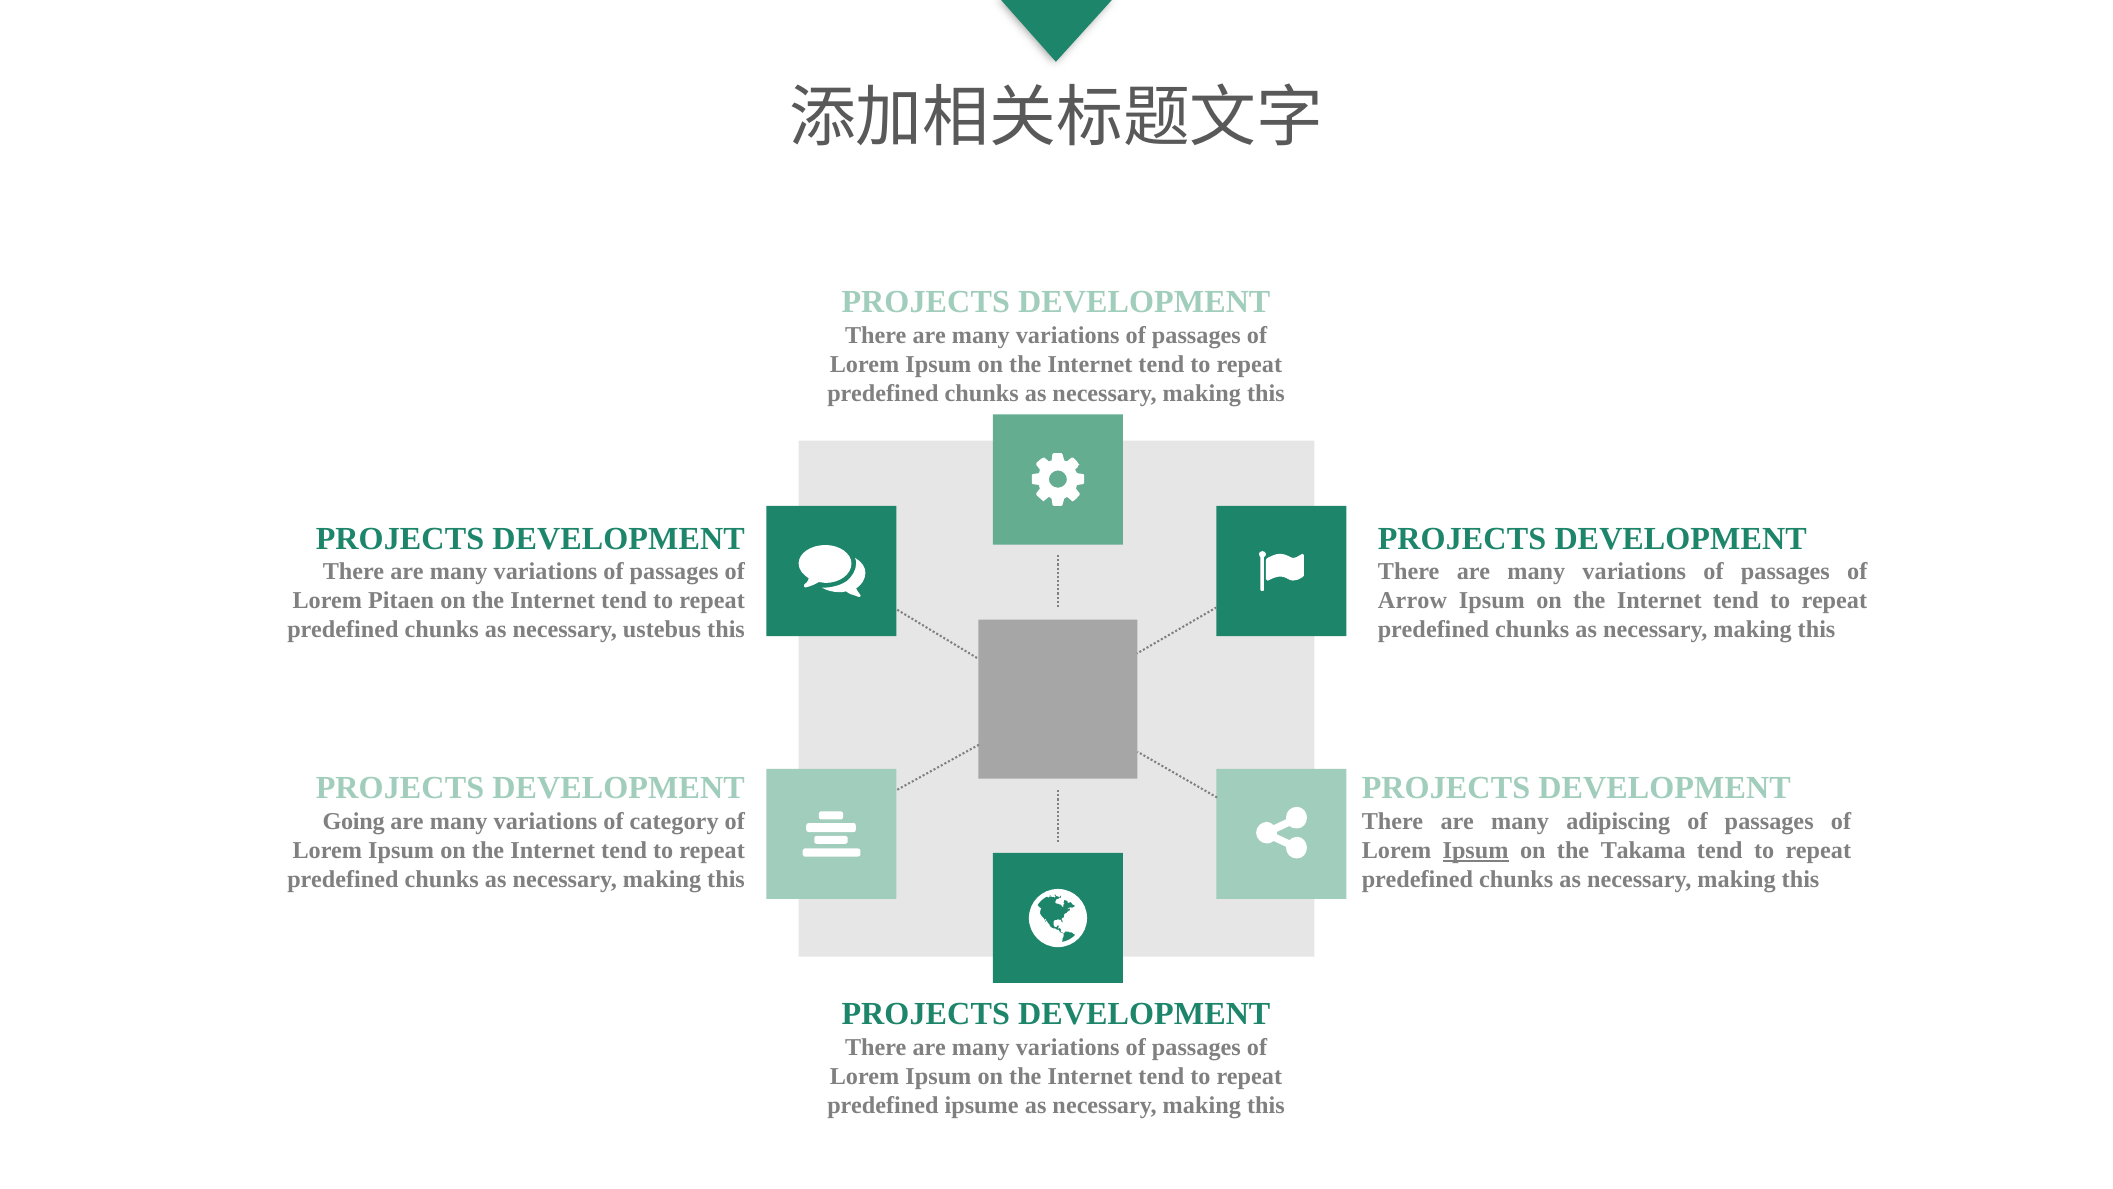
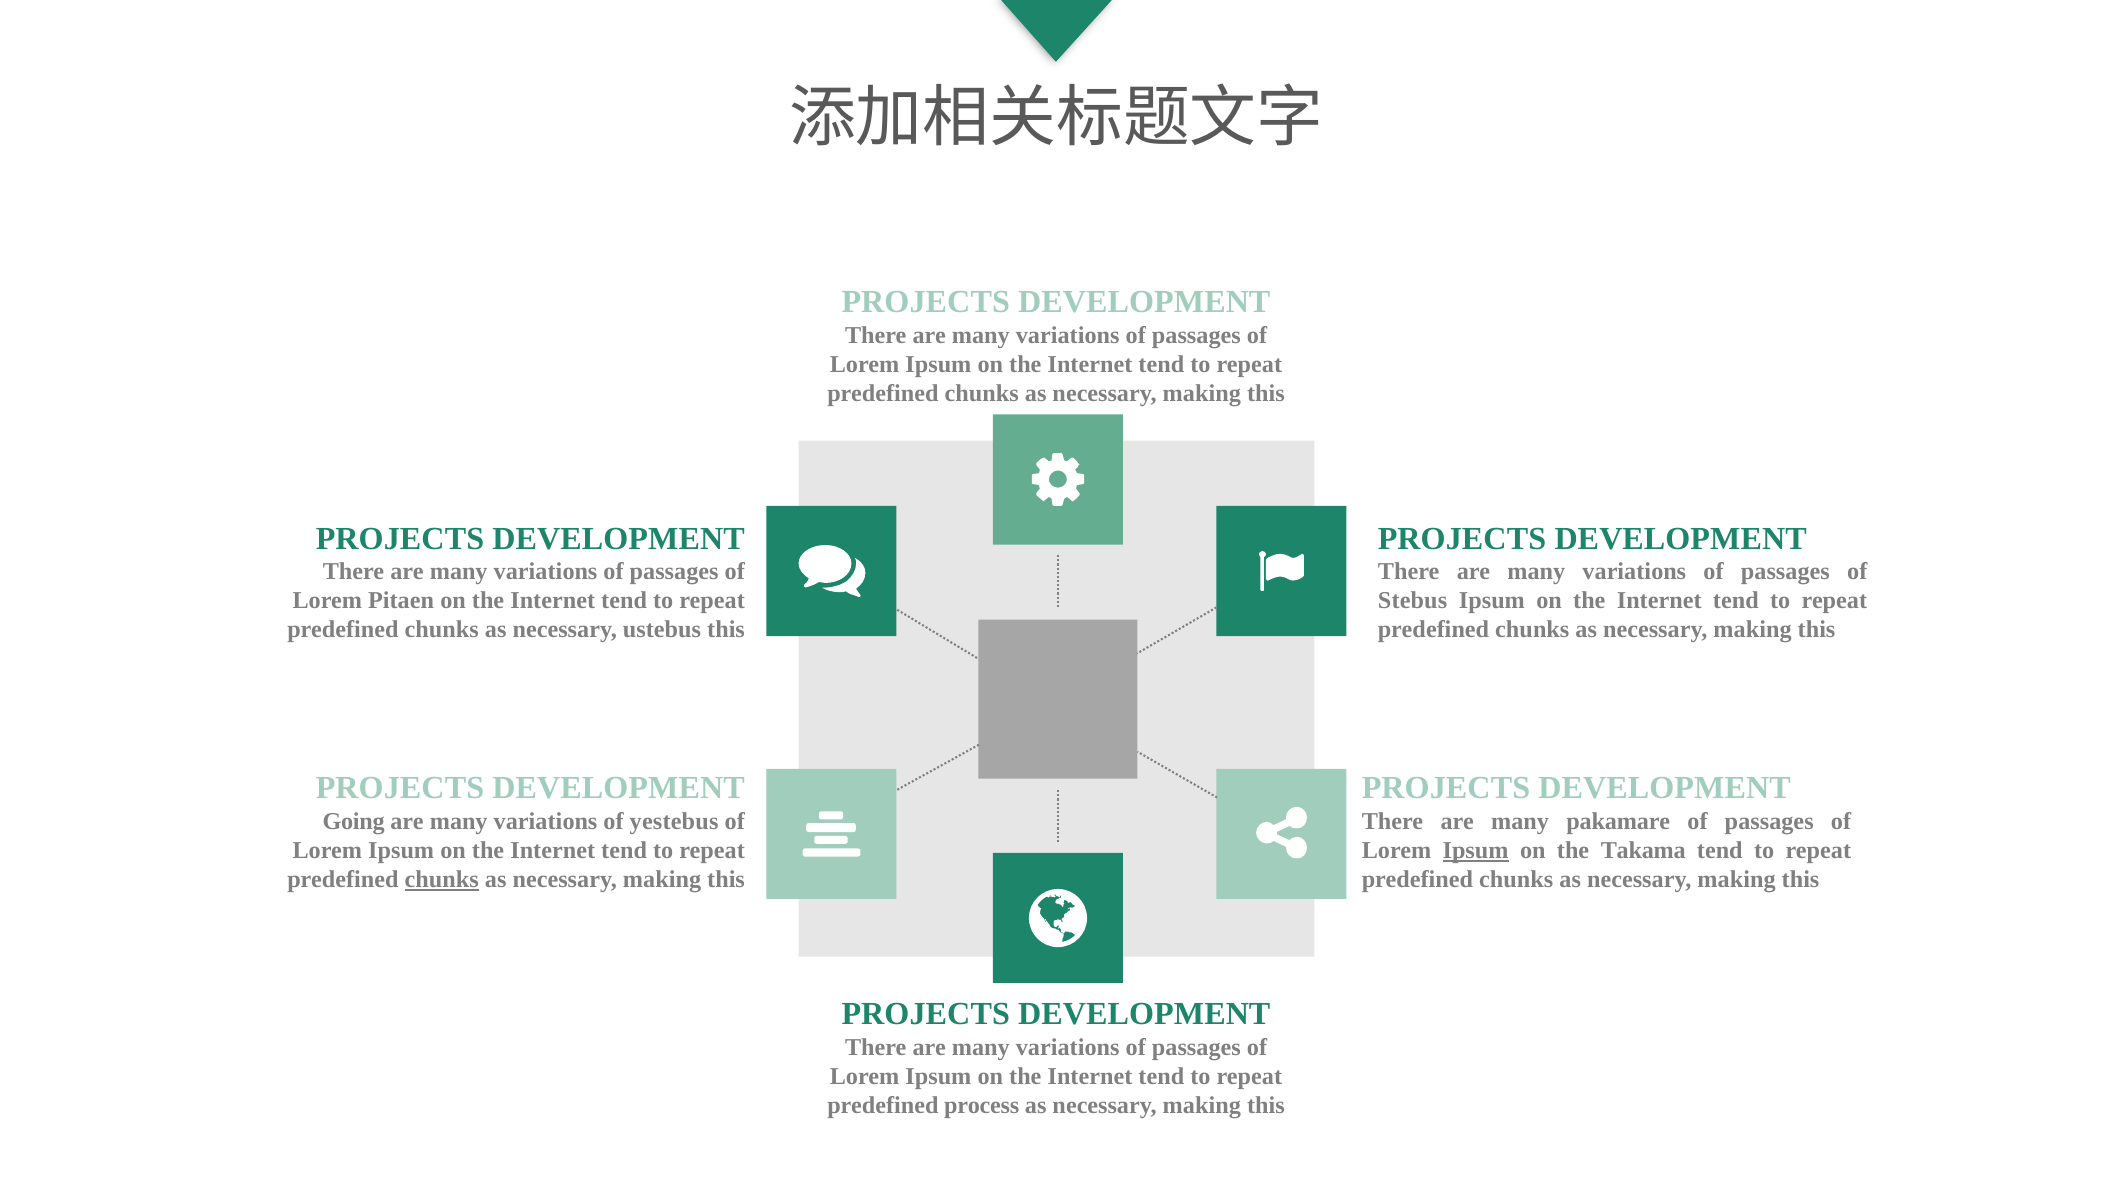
Arrow: Arrow -> Stebus
category: category -> yestebus
adipiscing: adipiscing -> pakamare
chunks at (442, 879) underline: none -> present
ipsume: ipsume -> process
